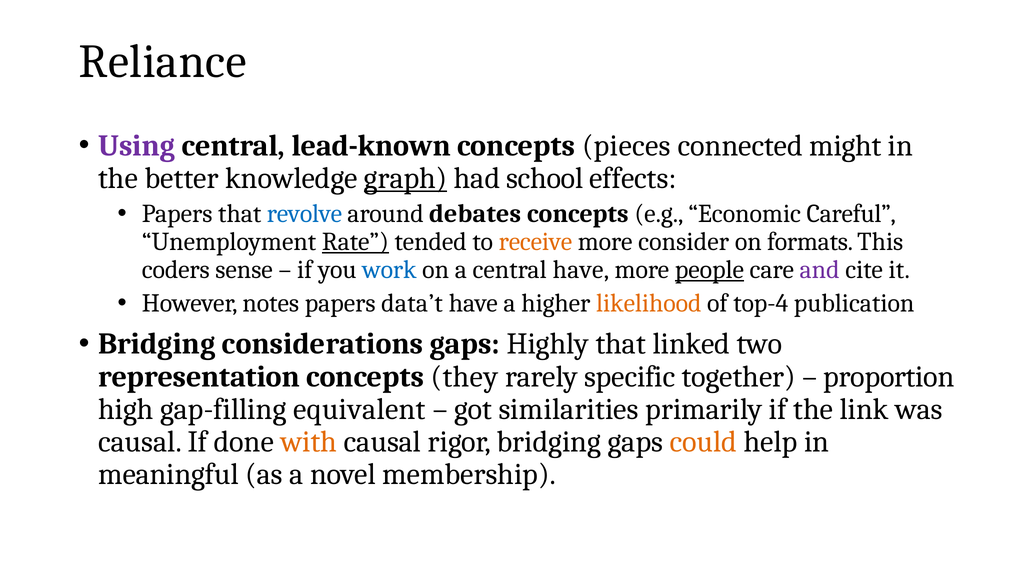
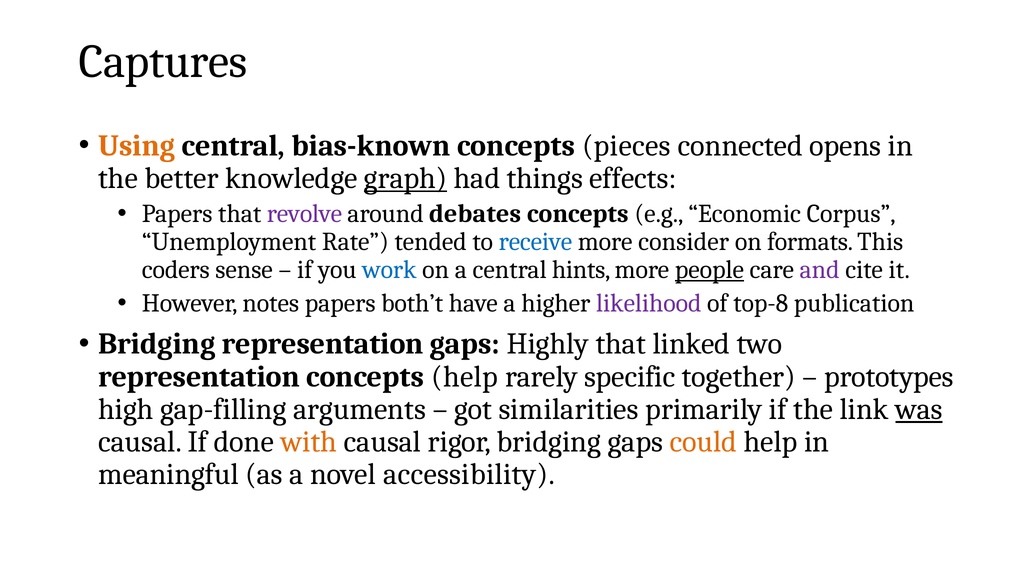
Reliance: Reliance -> Captures
Using colour: purple -> orange
lead-known: lead-known -> bias-known
might: might -> opens
school: school -> things
revolve colour: blue -> purple
Careful: Careful -> Corpus
Rate underline: present -> none
receive colour: orange -> blue
central have: have -> hints
data’t: data’t -> both’t
likelihood colour: orange -> purple
top-4: top-4 -> top-8
Bridging considerations: considerations -> representation
concepts they: they -> help
proportion: proportion -> prototypes
equivalent: equivalent -> arguments
was underline: none -> present
membership: membership -> accessibility
